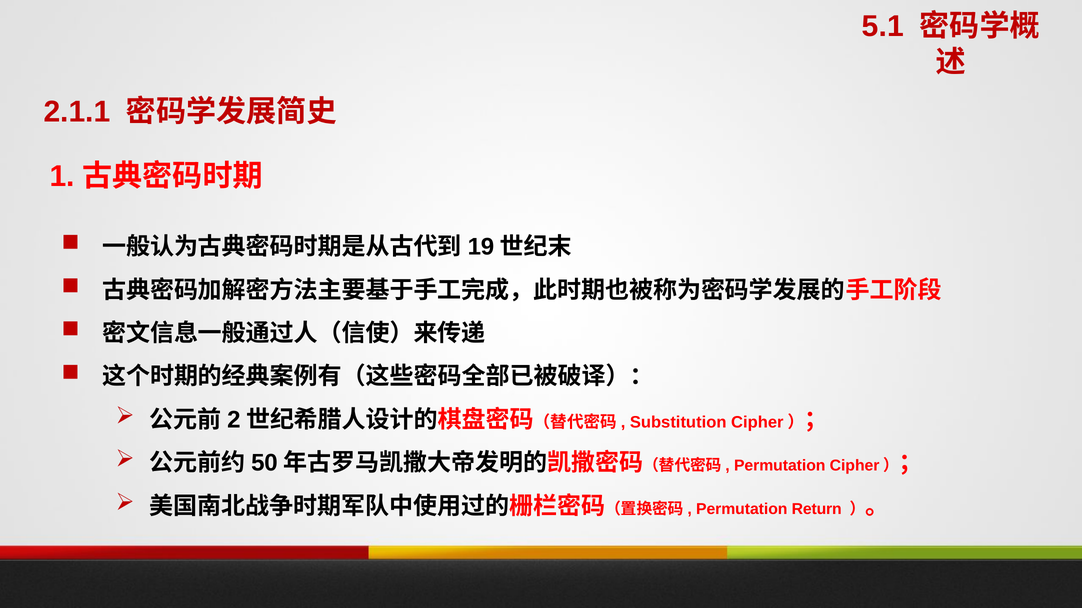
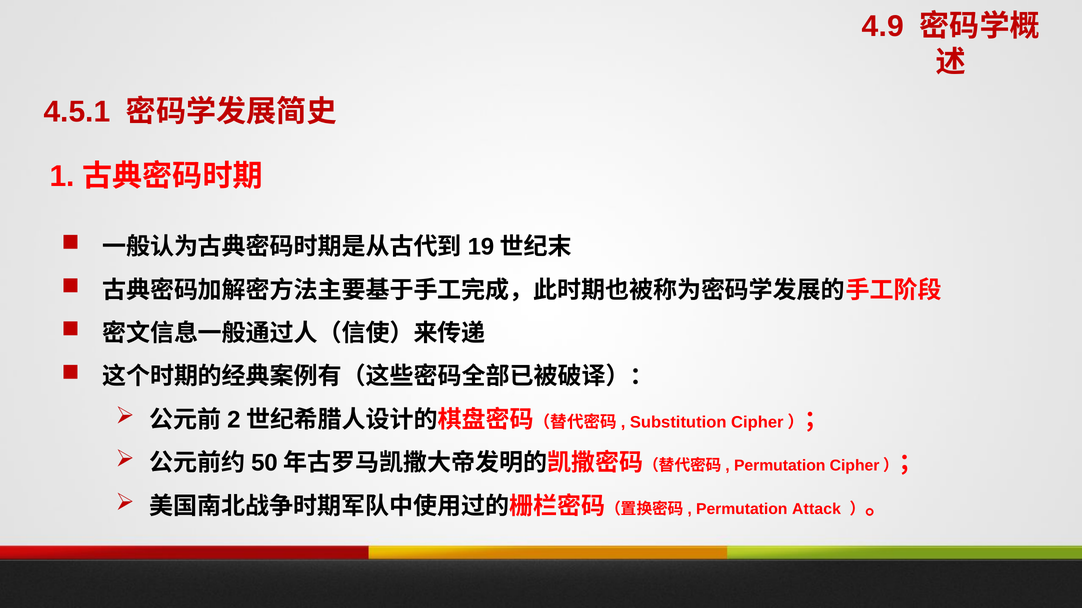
5.1: 5.1 -> 4.9
2.1.1: 2.1.1 -> 4.5.1
Return: Return -> Attack
